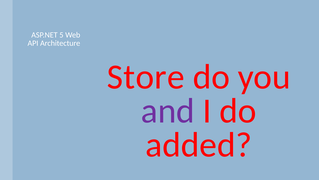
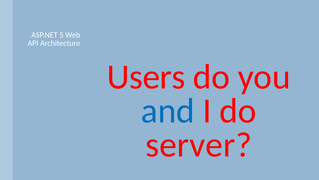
Store: Store -> Users
and colour: purple -> blue
added: added -> server
